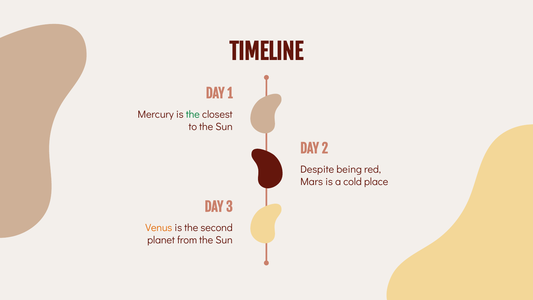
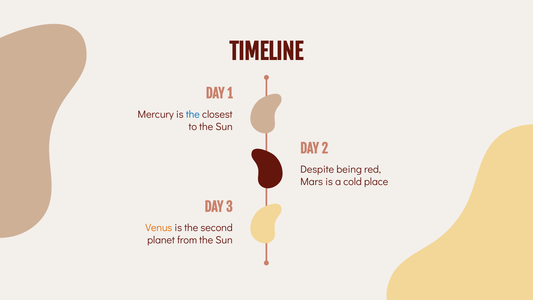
the at (193, 114) colour: green -> blue
